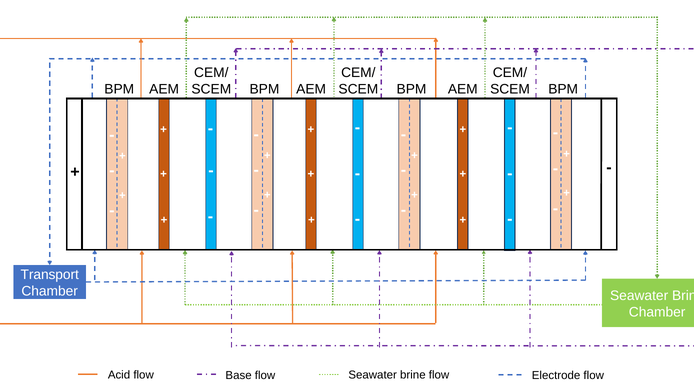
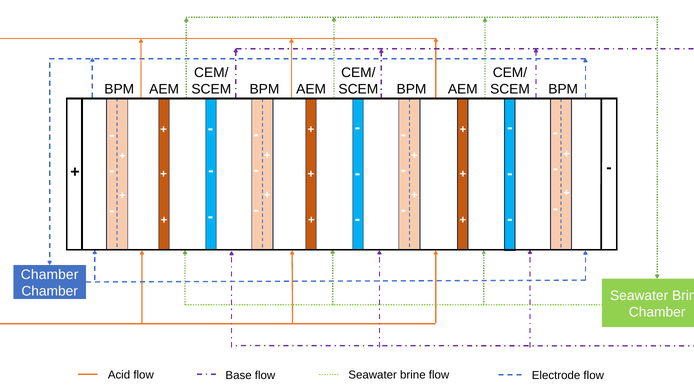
Transport at (50, 274): Transport -> Chamber
